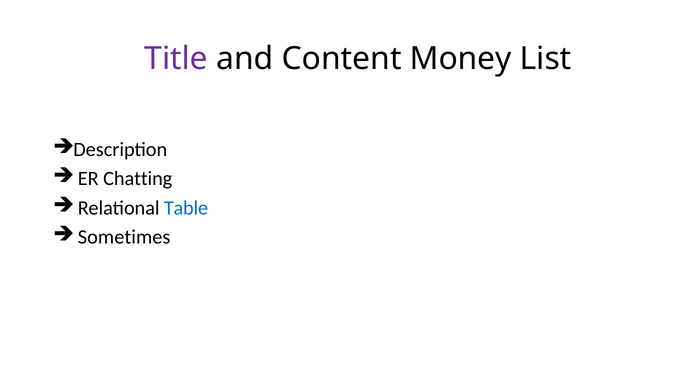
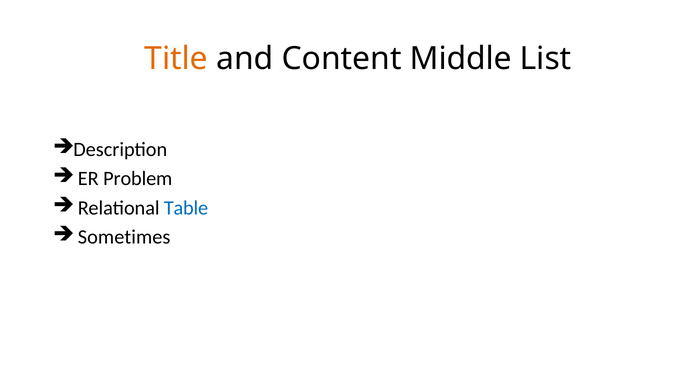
Title colour: purple -> orange
Money: Money -> Middle
Chatting: Chatting -> Problem
